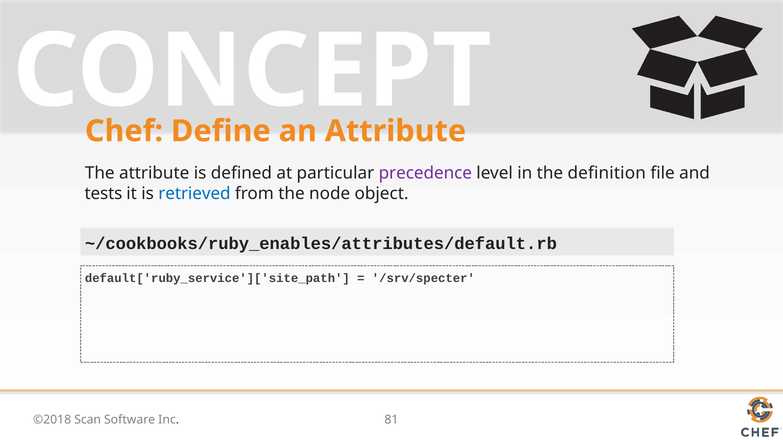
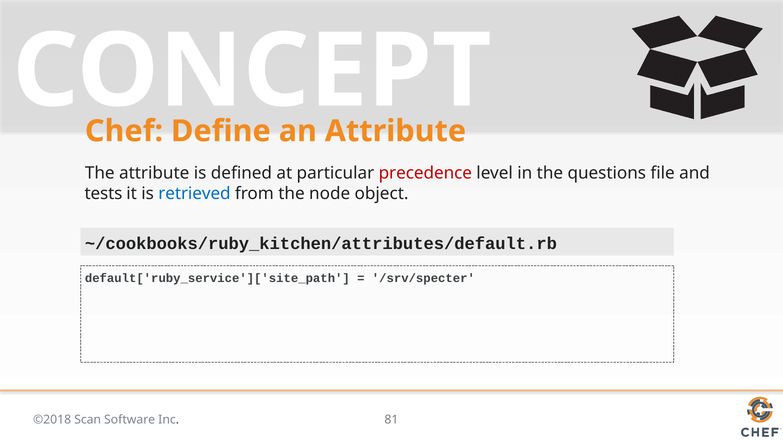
precedence colour: purple -> red
definition: definition -> questions
~/cookbooks/ruby_enables/attributes/default.rb: ~/cookbooks/ruby_enables/attributes/default.rb -> ~/cookbooks/ruby_kitchen/attributes/default.rb
